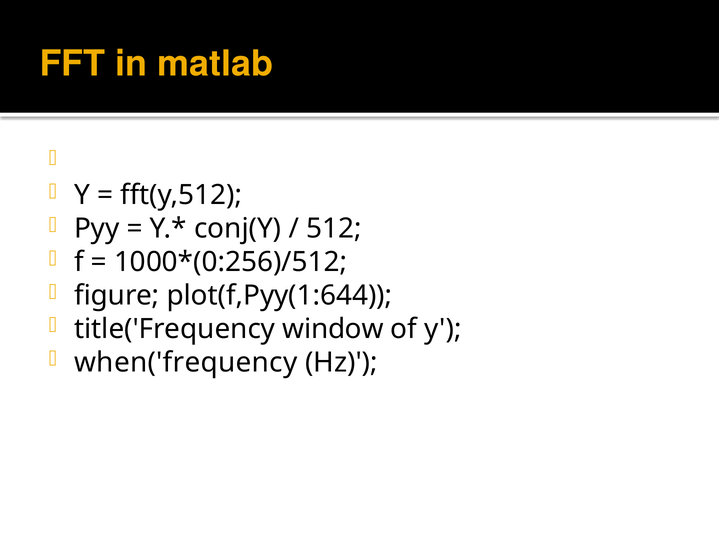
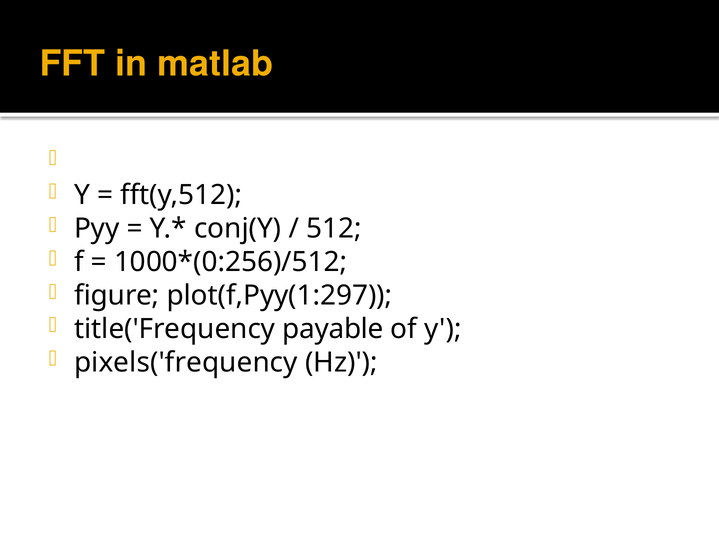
plot(f,Pyy(1:644: plot(f,Pyy(1:644 -> plot(f,Pyy(1:297
window: window -> payable
when('frequency: when('frequency -> pixels('frequency
